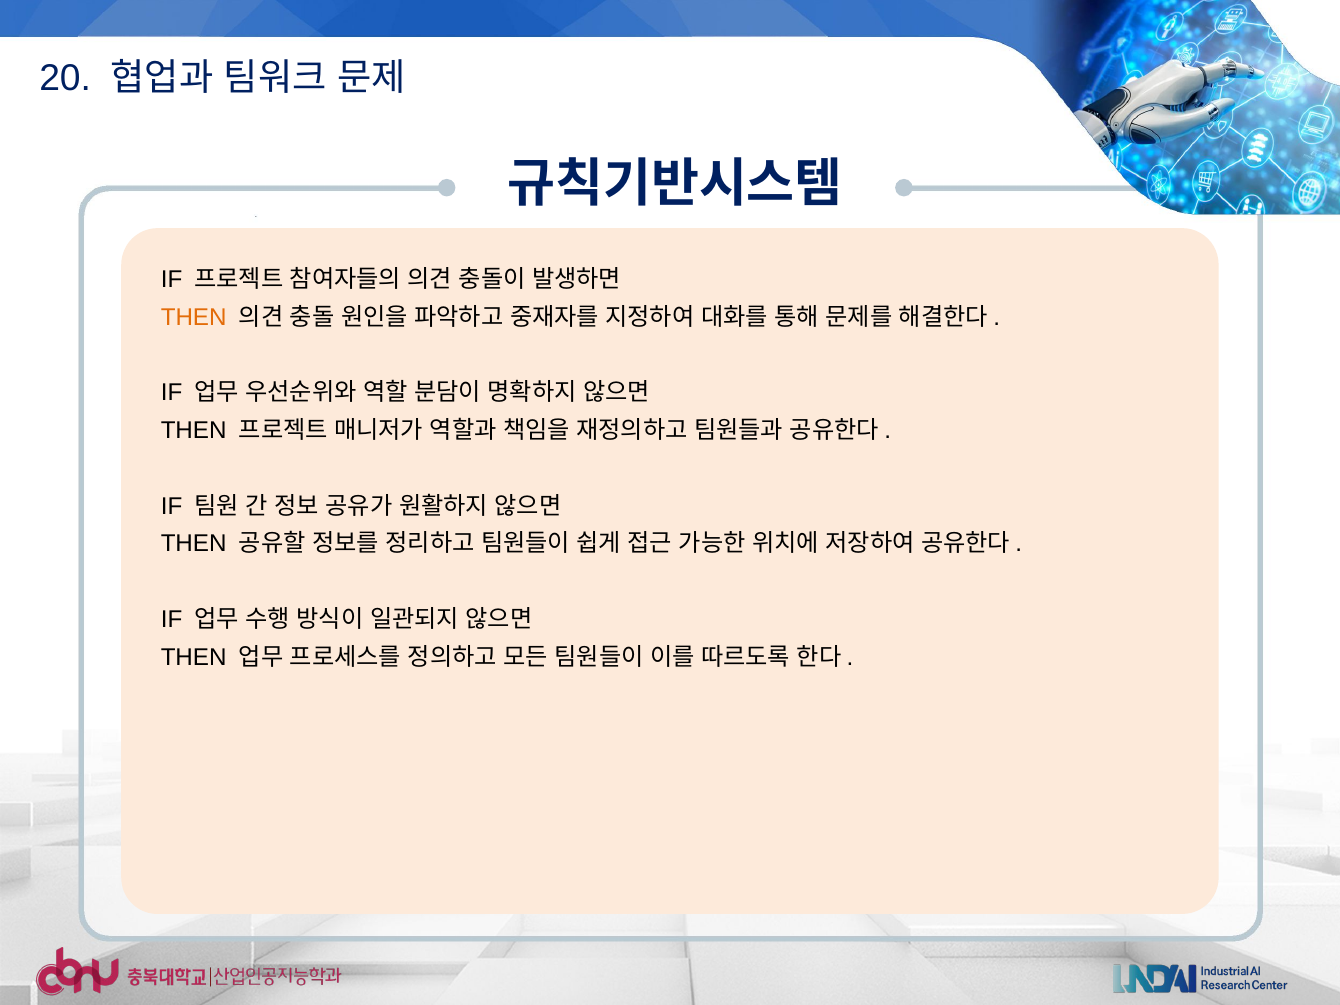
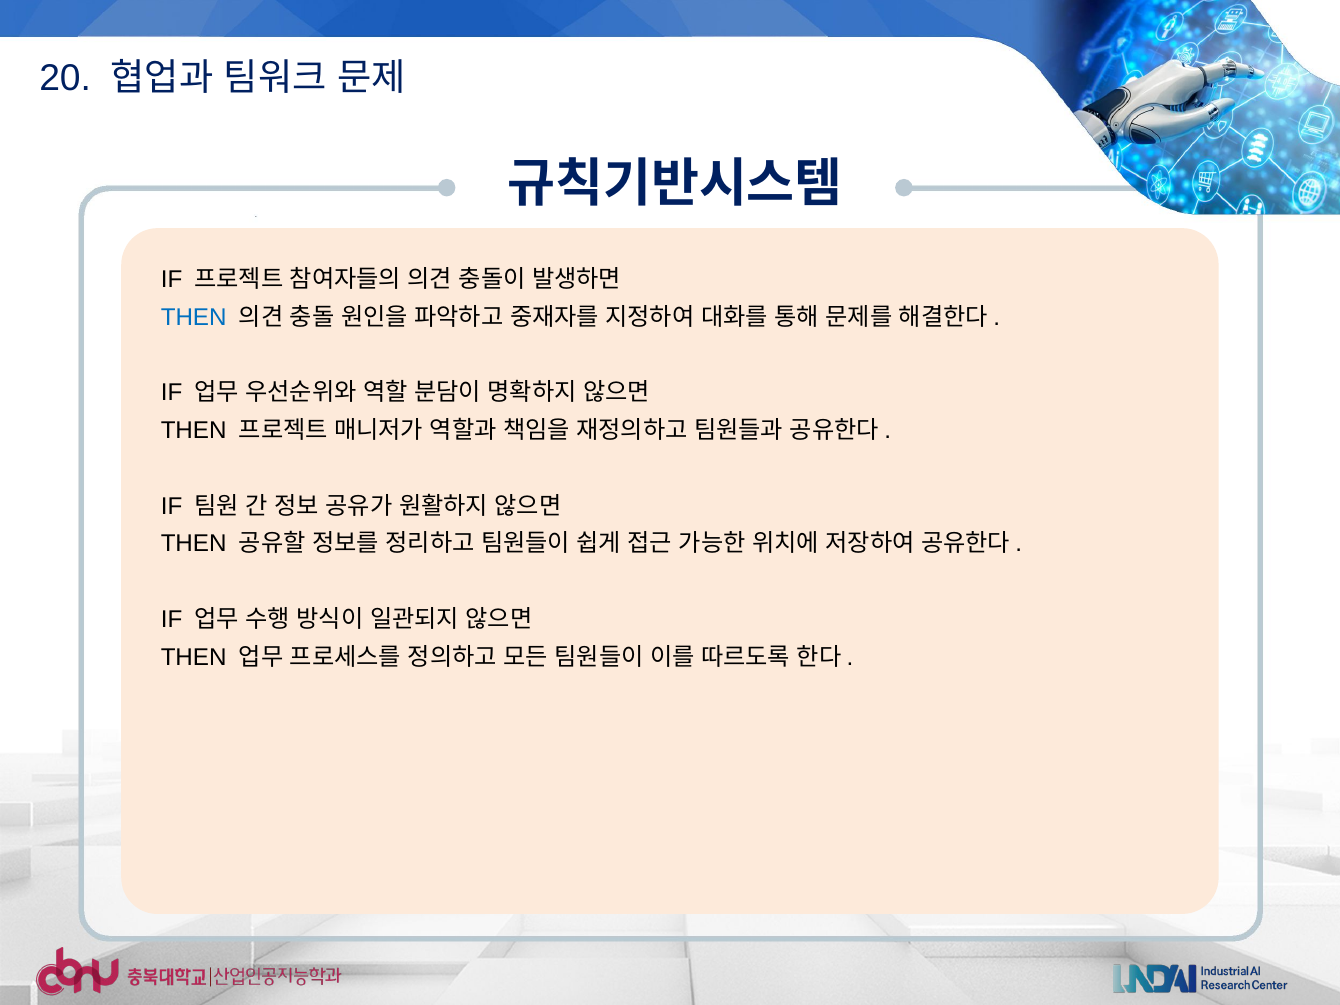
THEN at (194, 317) colour: orange -> blue
